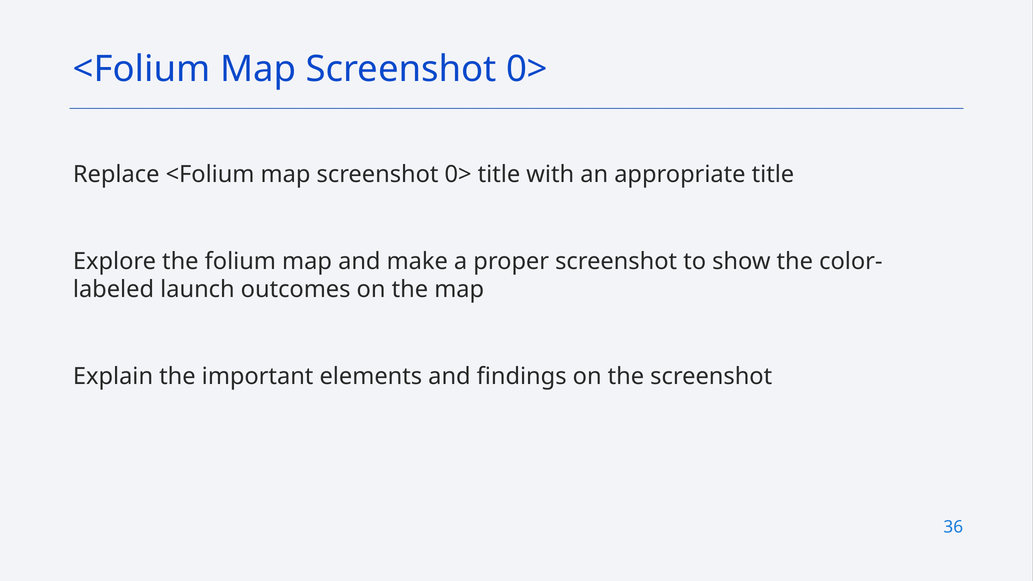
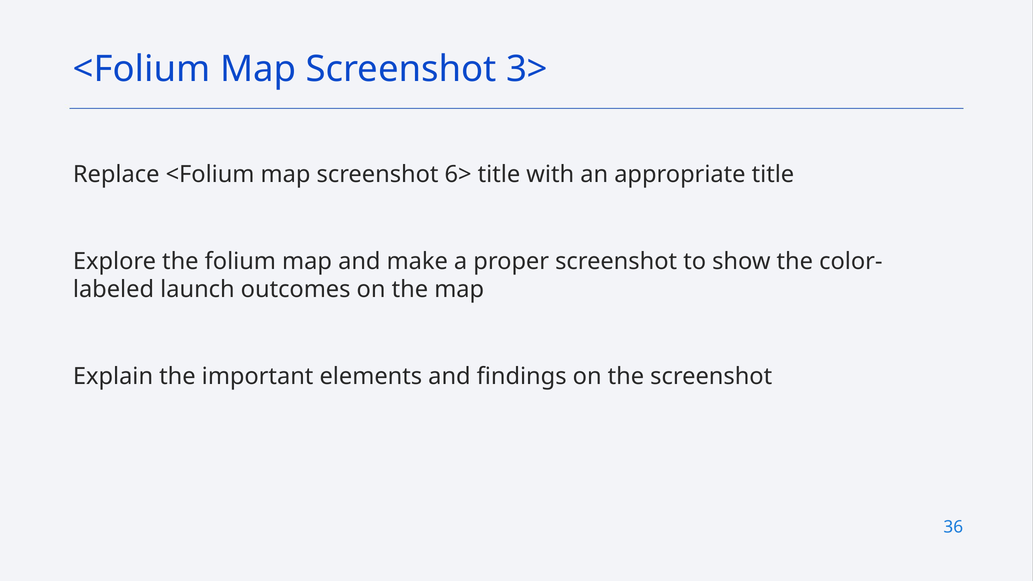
0> at (527, 69): 0> -> 3>
0> at (458, 174): 0> -> 6>
